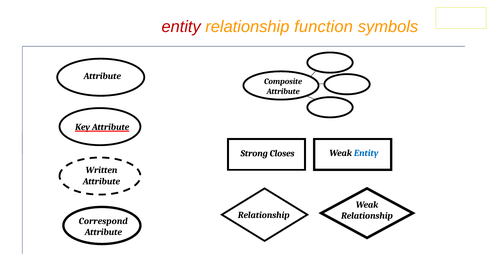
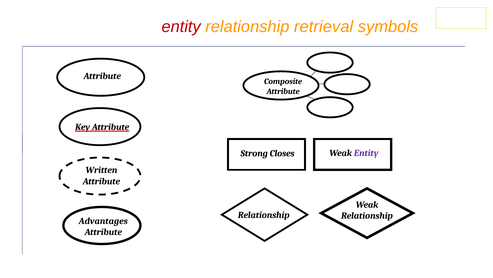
function: function -> retrieval
Entity at (366, 153) colour: blue -> purple
Correspond: Correspond -> Advantages
